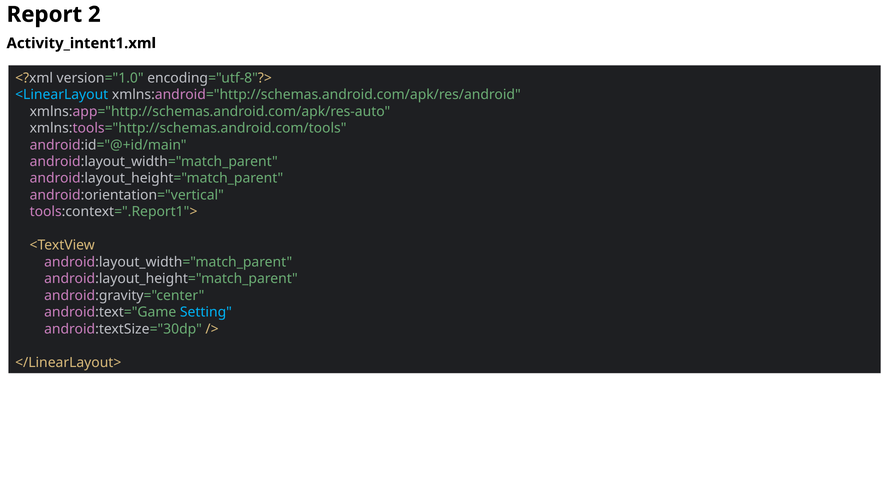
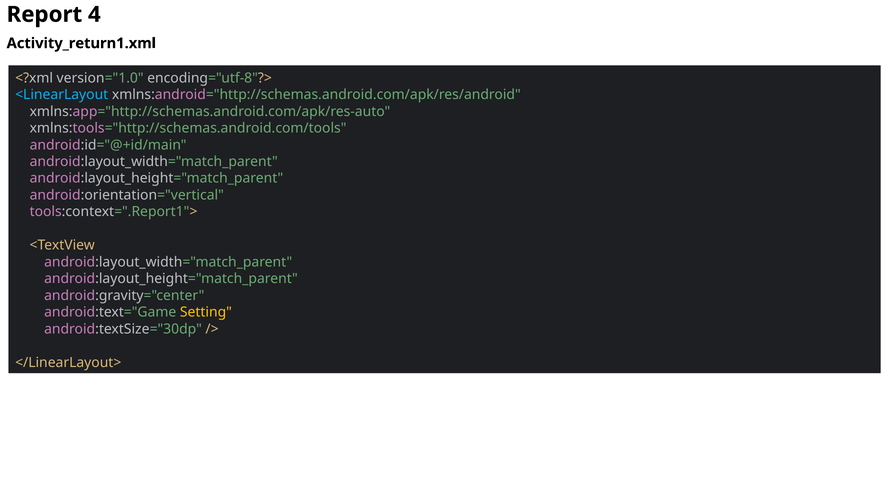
2: 2 -> 4
Activity_intent1.xml: Activity_intent1.xml -> Activity_return1.xml
Setting colour: light blue -> yellow
